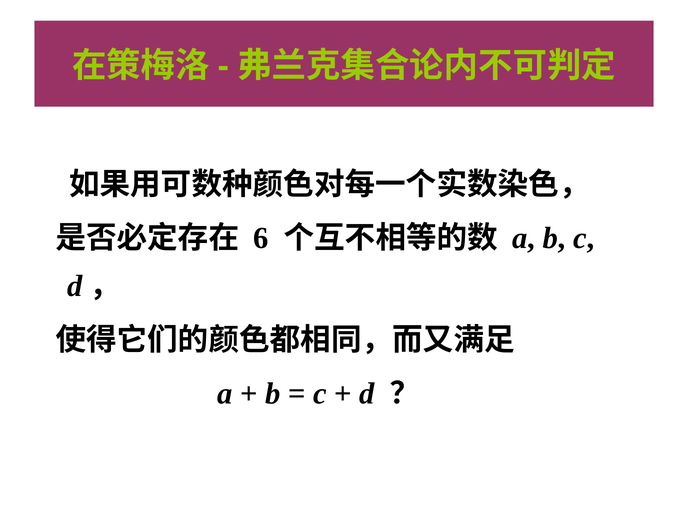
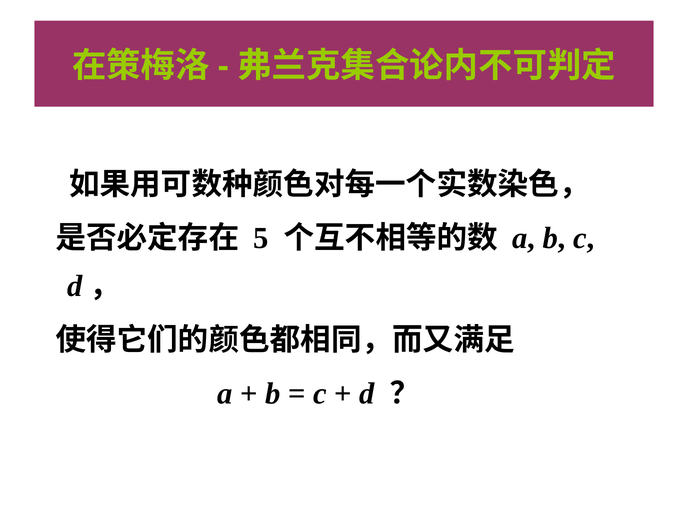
6: 6 -> 5
